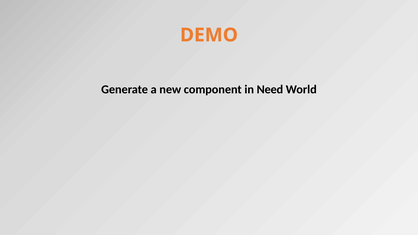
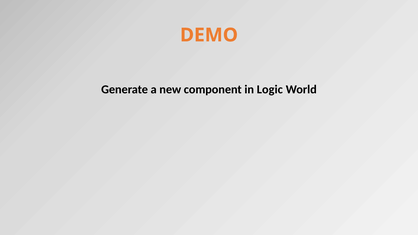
Need: Need -> Logic
